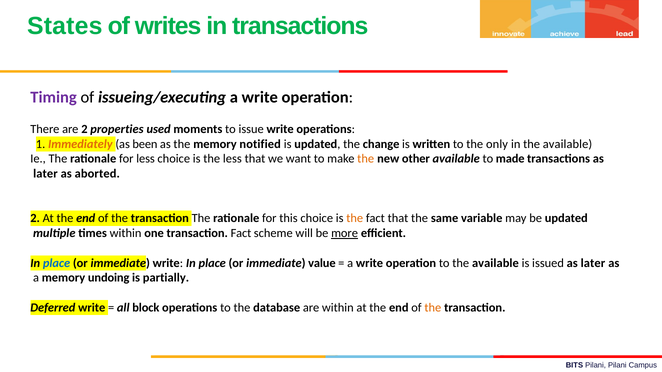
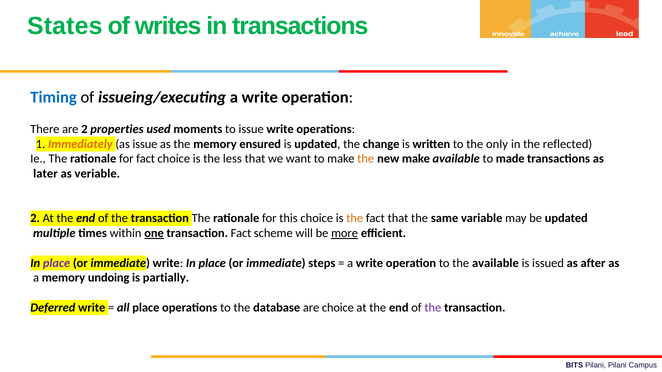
Timing colour: purple -> blue
as been: been -> issue
notified: notified -> ensured
in the available: available -> reflected
for less: less -> fact
new other: other -> make
aborted: aborted -> veriable
one underline: none -> present
place at (57, 263) colour: blue -> purple
value: value -> steps
issued as later: later -> after
all block: block -> place
are within: within -> choice
the at (433, 308) colour: orange -> purple
